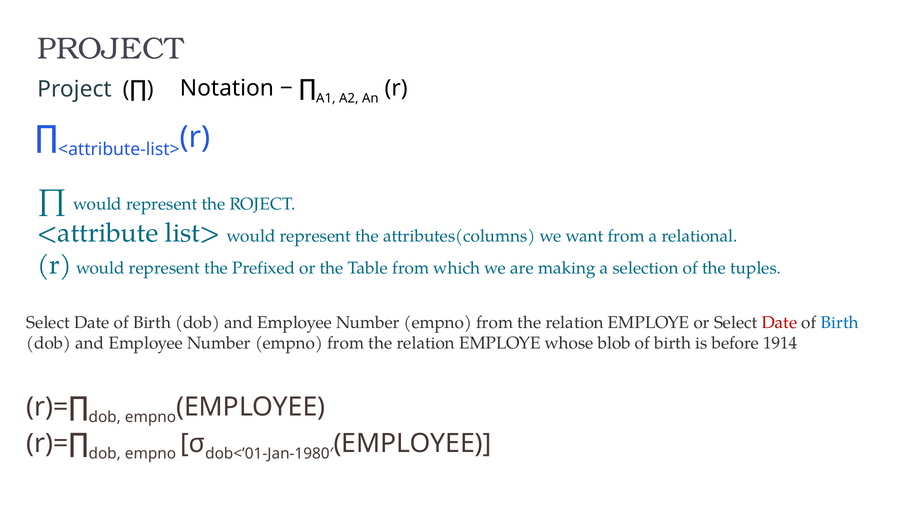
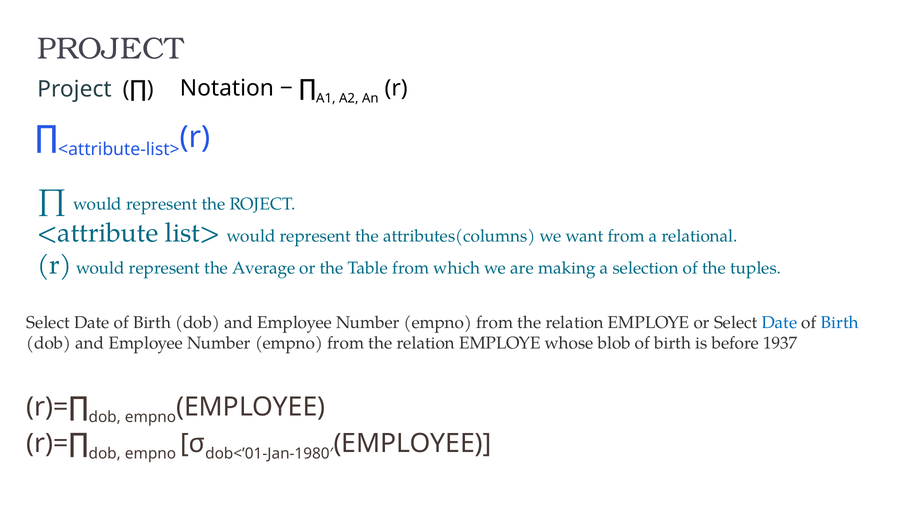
Prefixed: Prefixed -> Average
Date at (779, 323) colour: red -> blue
1914: 1914 -> 1937
